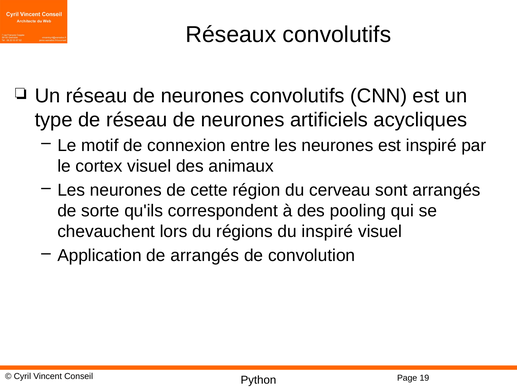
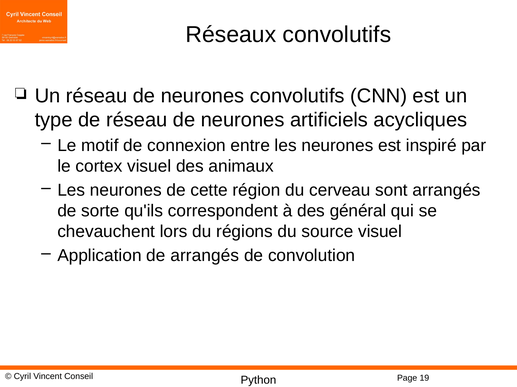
pooling: pooling -> général
du inspiré: inspiré -> source
